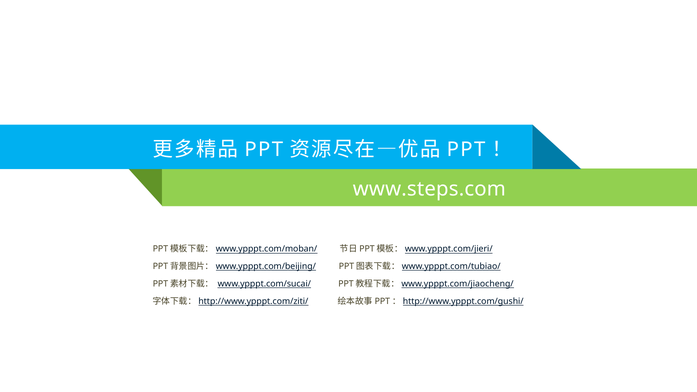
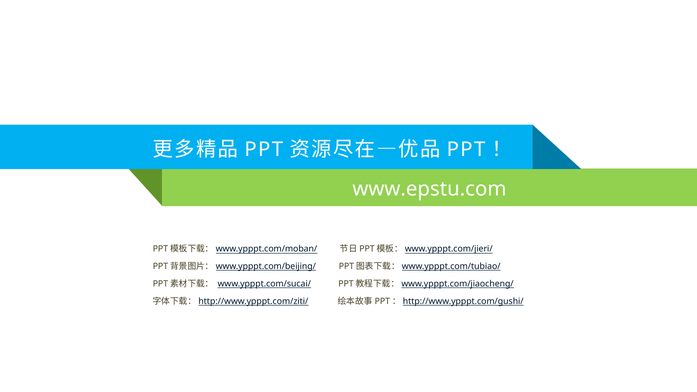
www.steps.com: www.steps.com -> www.epstu.com
